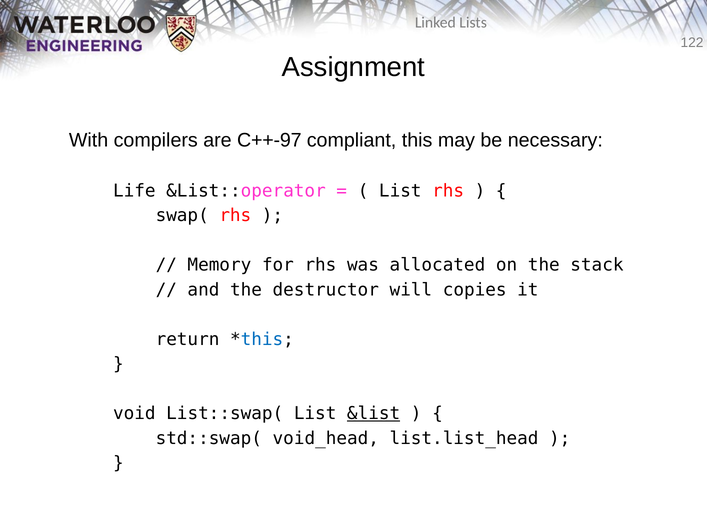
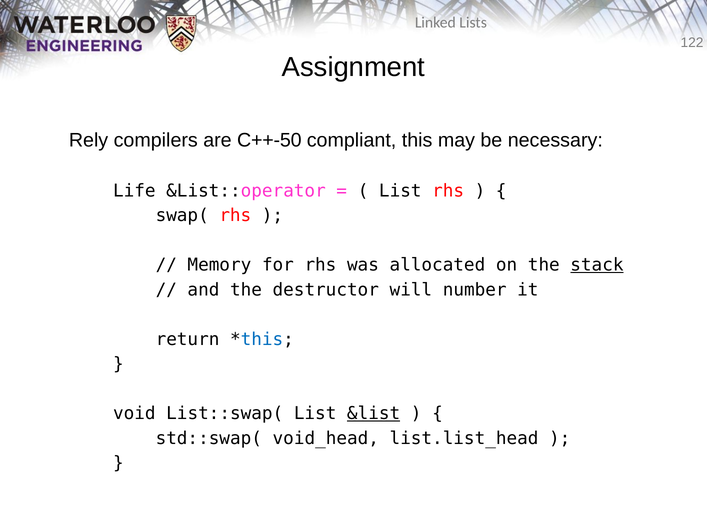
With: With -> Rely
C++-97: C++-97 -> C++-50
stack underline: none -> present
copies: copies -> number
